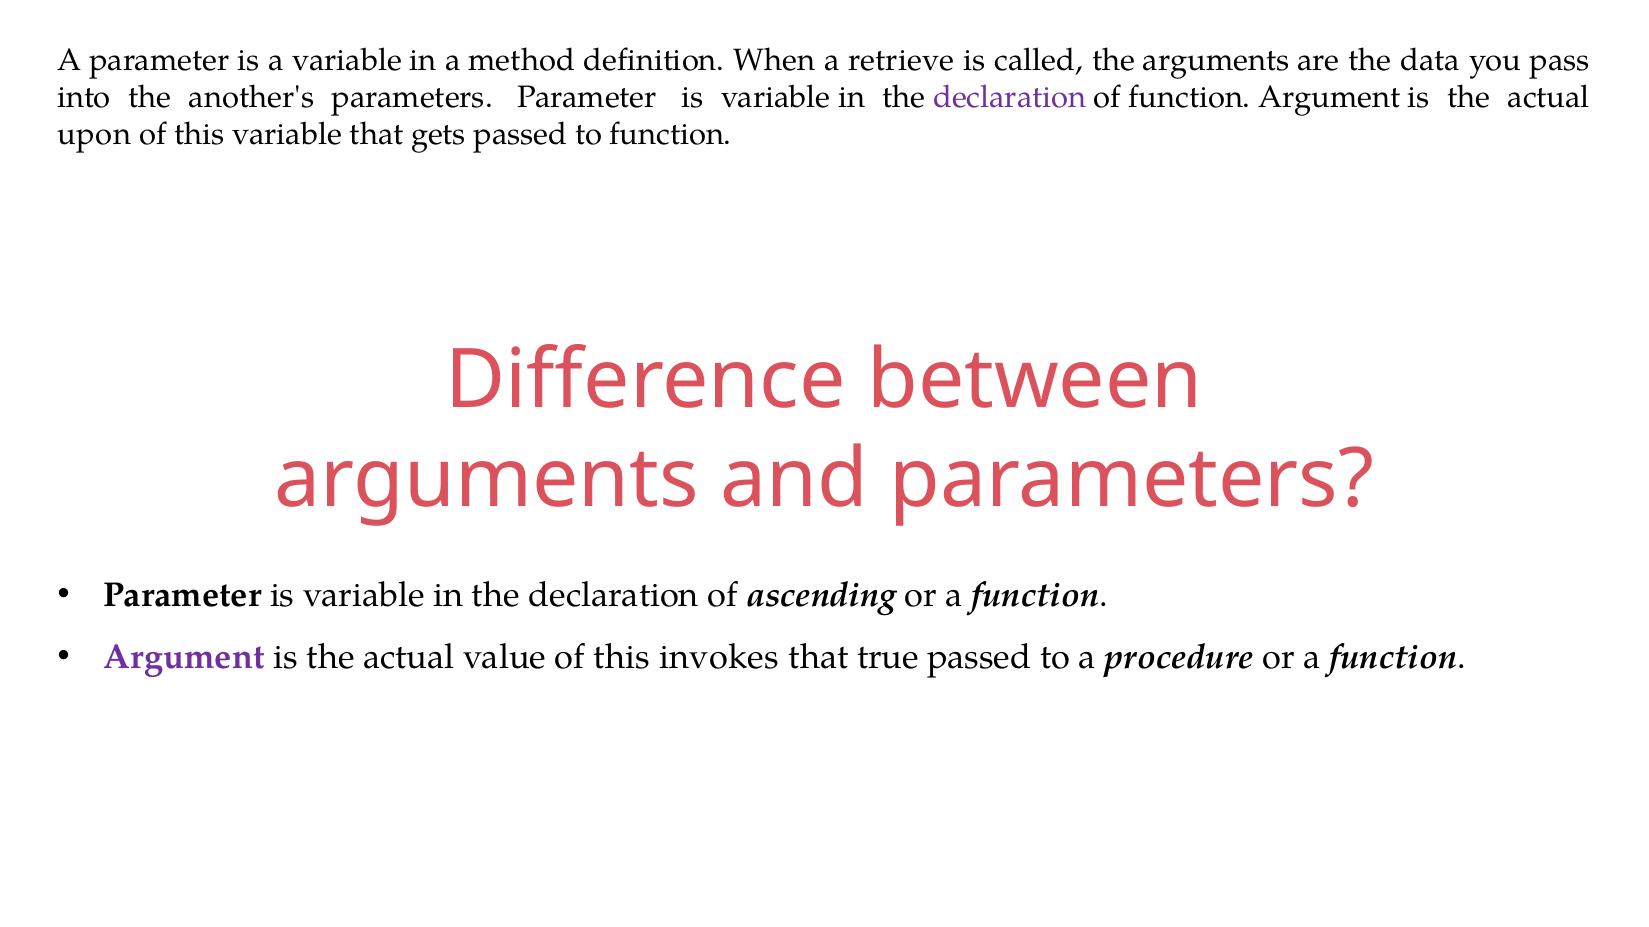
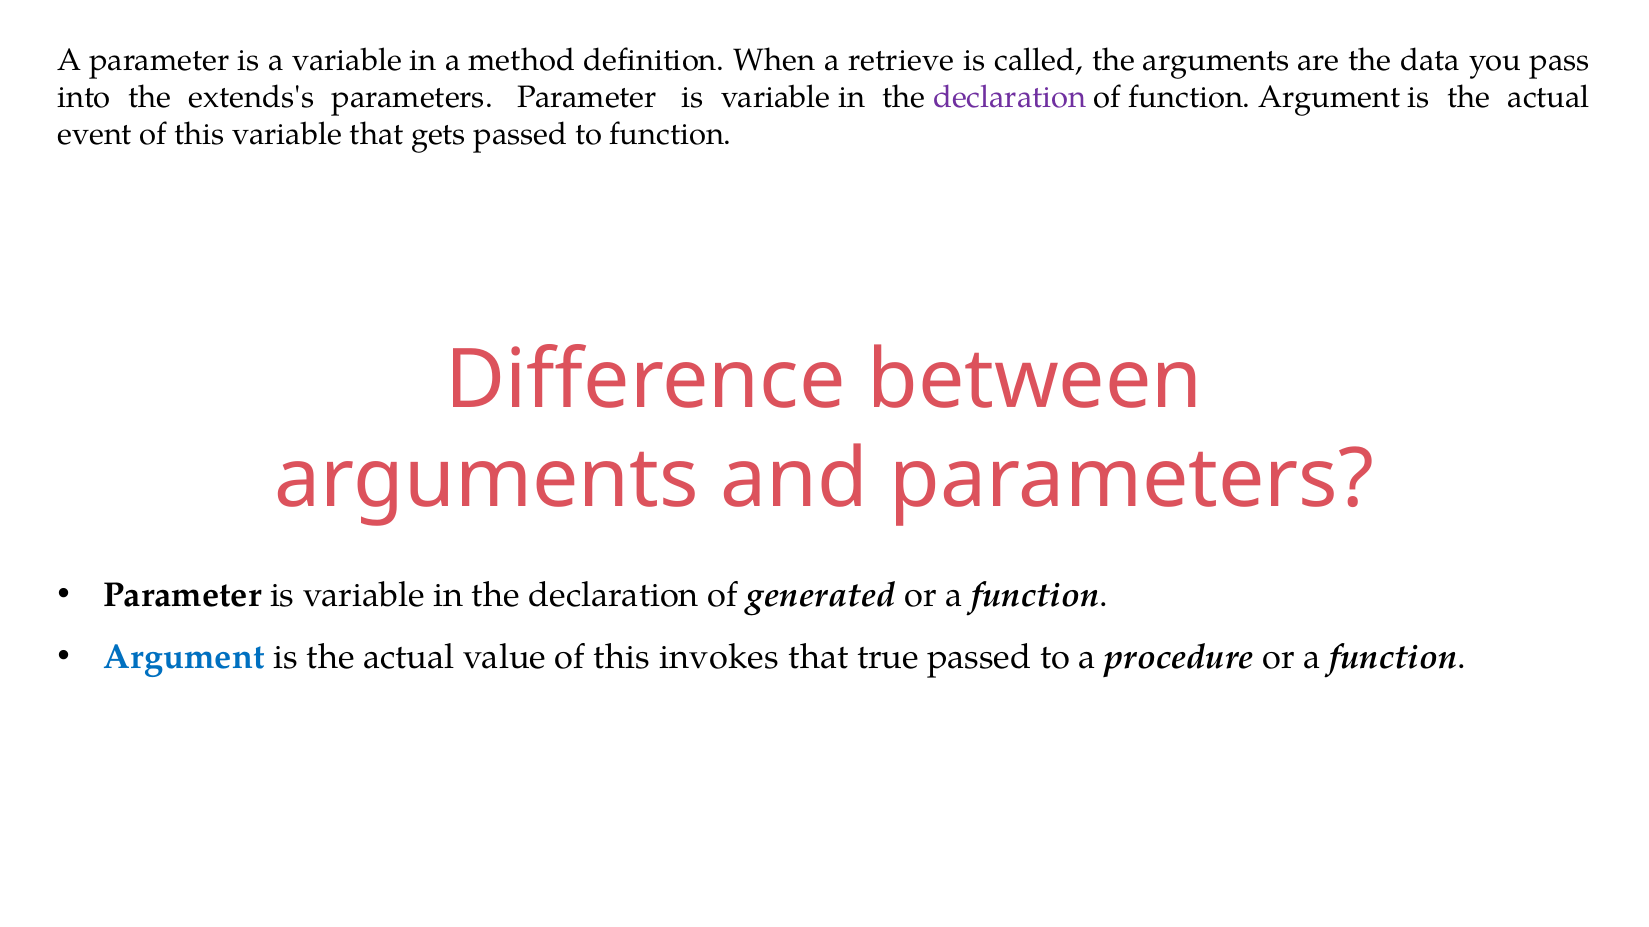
another's: another's -> extends's
upon: upon -> event
ascending: ascending -> generated
Argument at (184, 658) colour: purple -> blue
